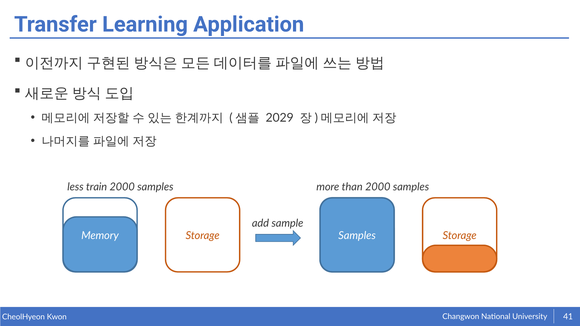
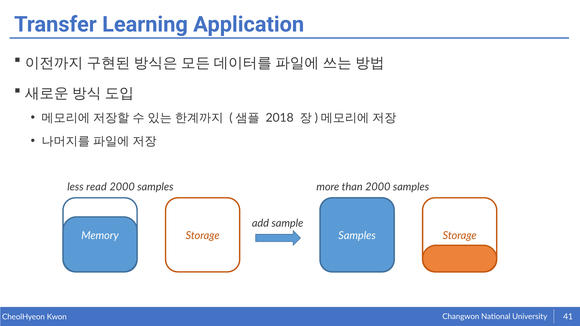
2029: 2029 -> 2018
train: train -> read
